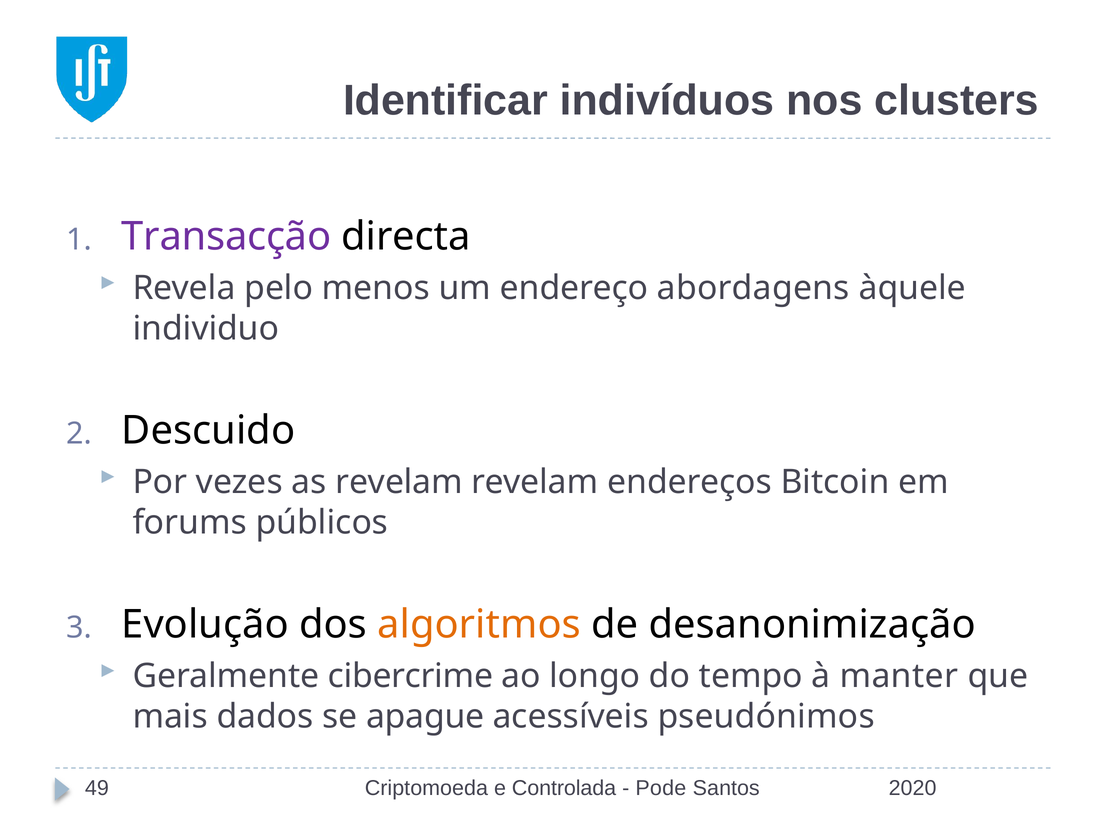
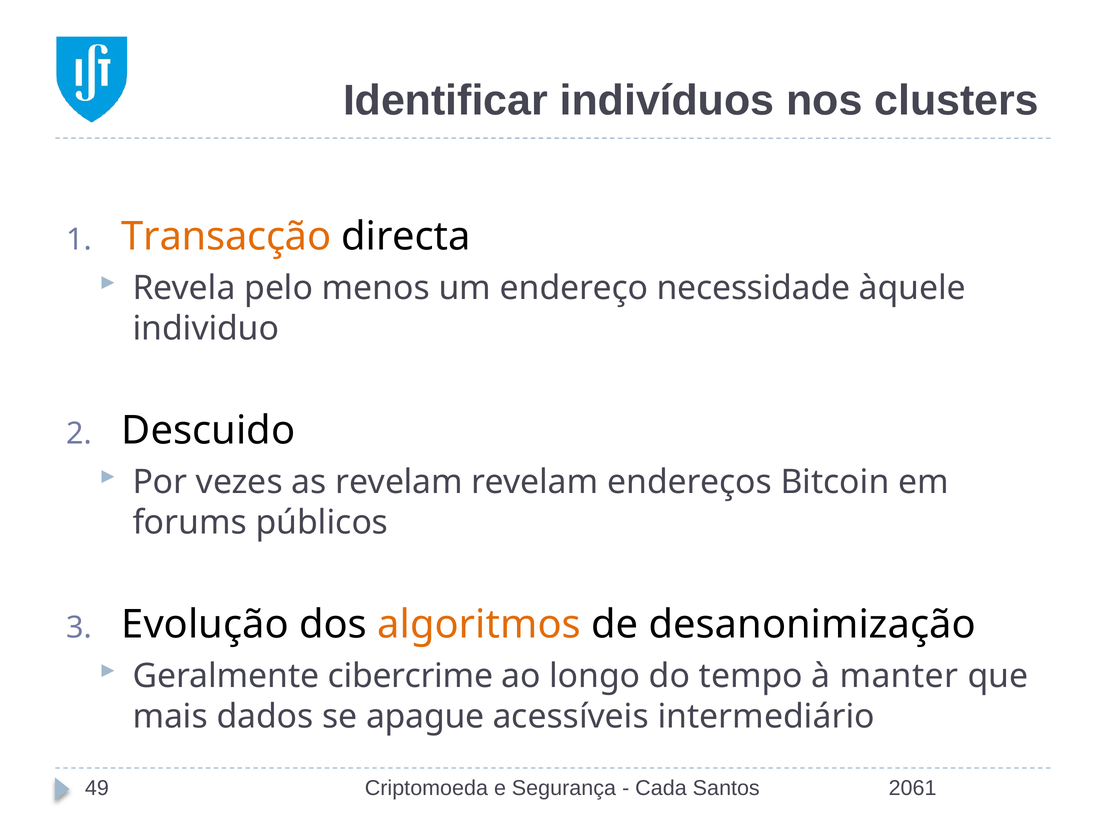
Transacção colour: purple -> orange
abordagens: abordagens -> necessidade
pseudónimos: pseudónimos -> intermediário
Controlada: Controlada -> Segurança
Pode: Pode -> Cada
2020: 2020 -> 2061
